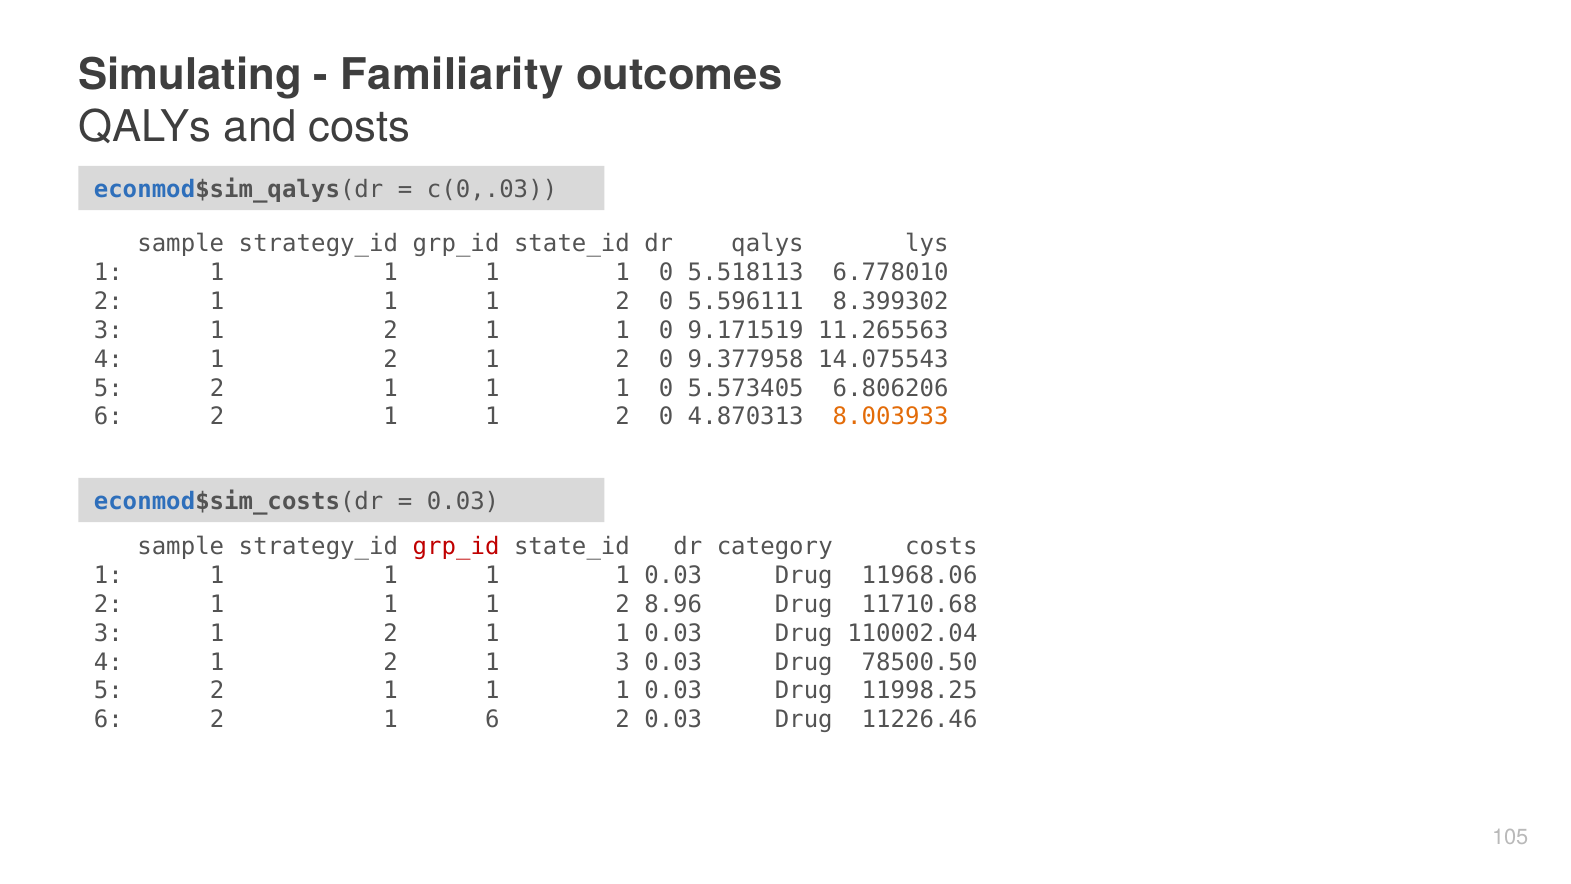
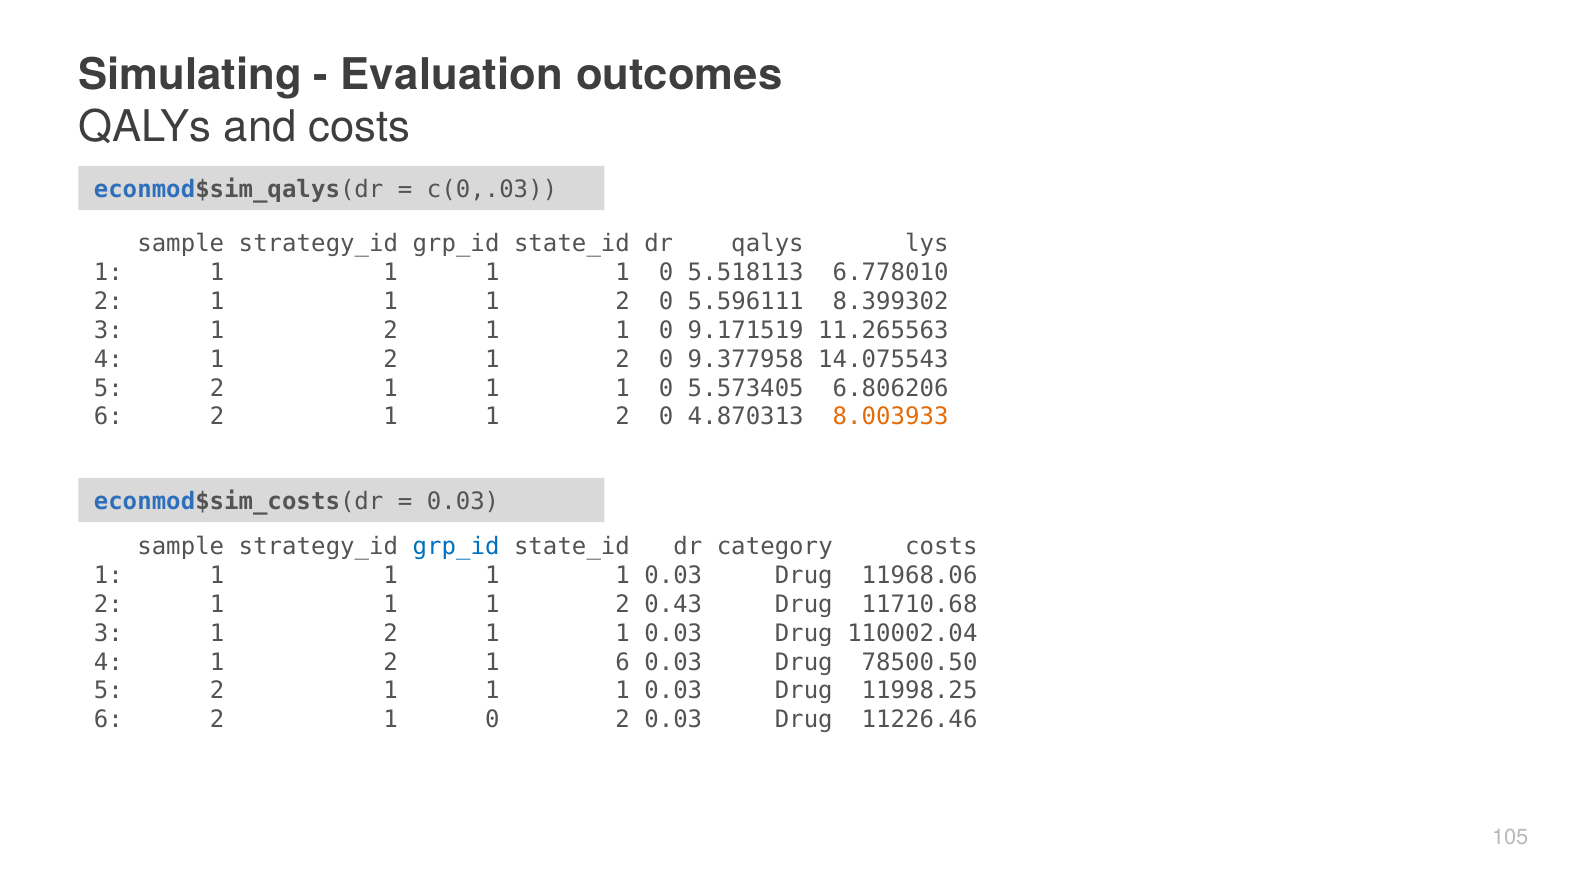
Familiarity: Familiarity -> Evaluation
grp_id at (456, 547) colour: red -> blue
8.96: 8.96 -> 0.43
1 3: 3 -> 6
2 1 6: 6 -> 0
